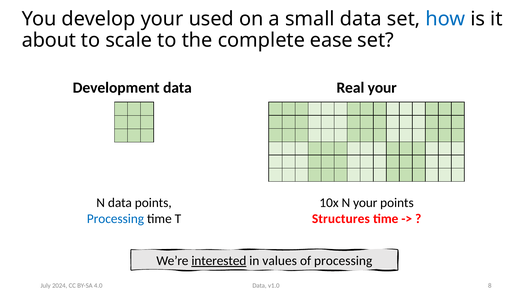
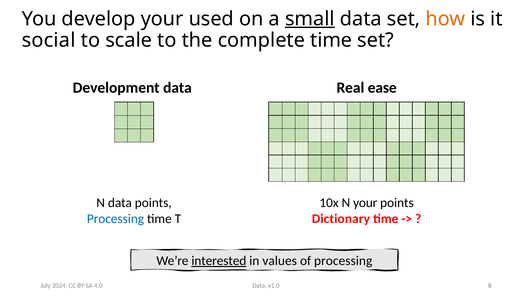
small underline: none -> present
how colour: blue -> orange
about: about -> social
complete ease: ease -> time
Real your: your -> ease
Structures: Structures -> Dictionary
